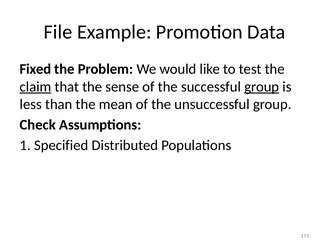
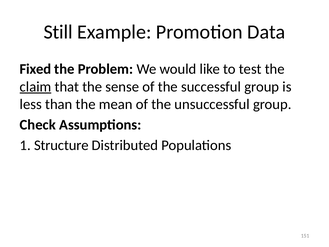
File: File -> Still
group at (262, 87) underline: present -> none
Specified: Specified -> Structure
